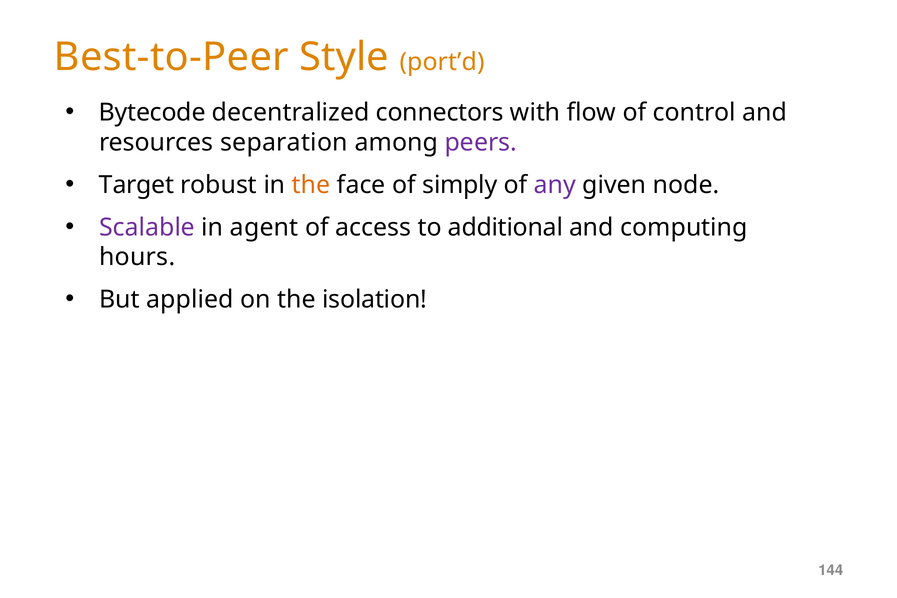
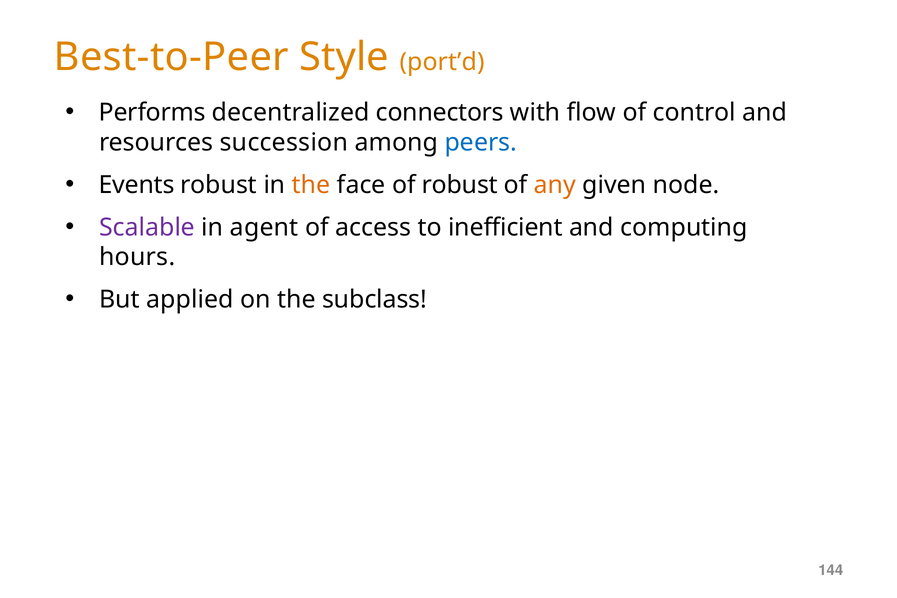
Bytecode: Bytecode -> Performs
separation: separation -> succession
peers colour: purple -> blue
Target: Target -> Events
of simply: simply -> robust
any colour: purple -> orange
additional: additional -> inefficient
isolation: isolation -> subclass
